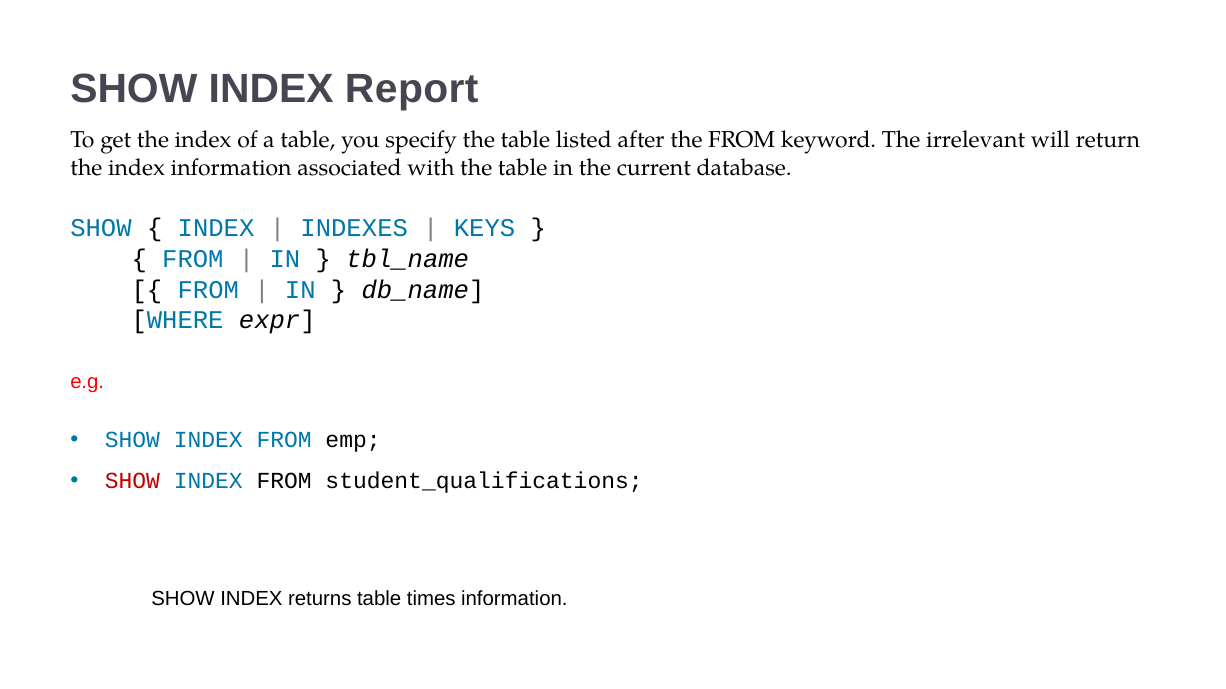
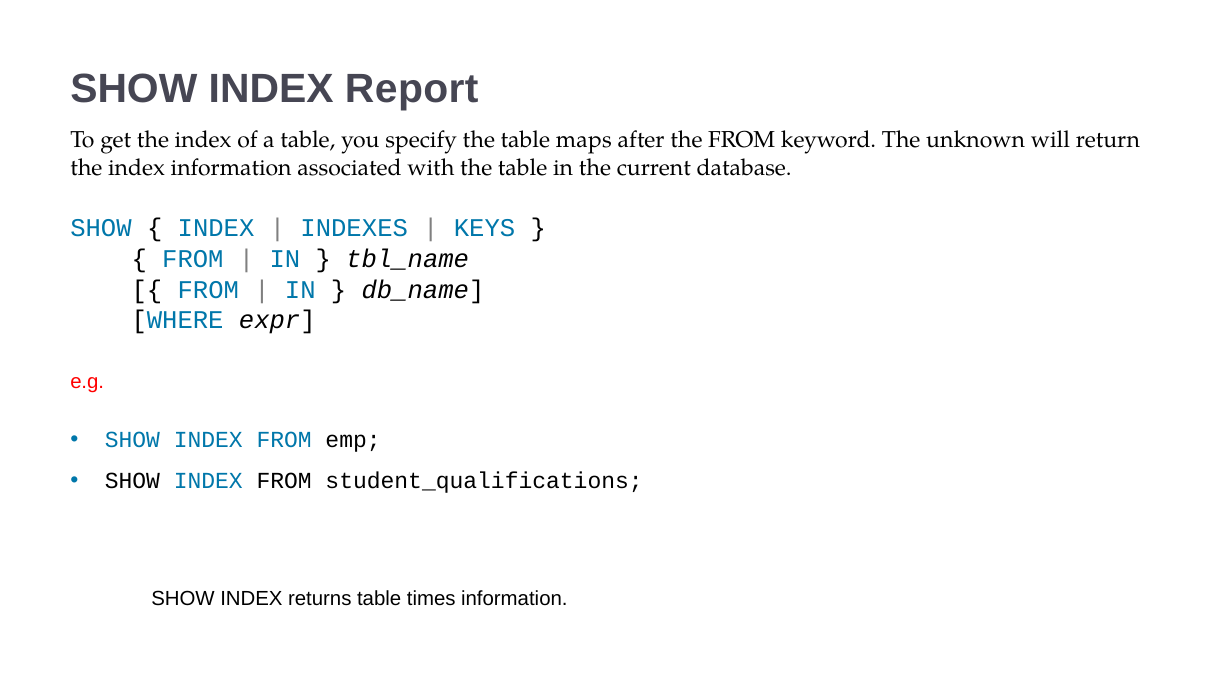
listed: listed -> maps
irrelevant: irrelevant -> unknown
SHOW at (132, 481) colour: red -> black
